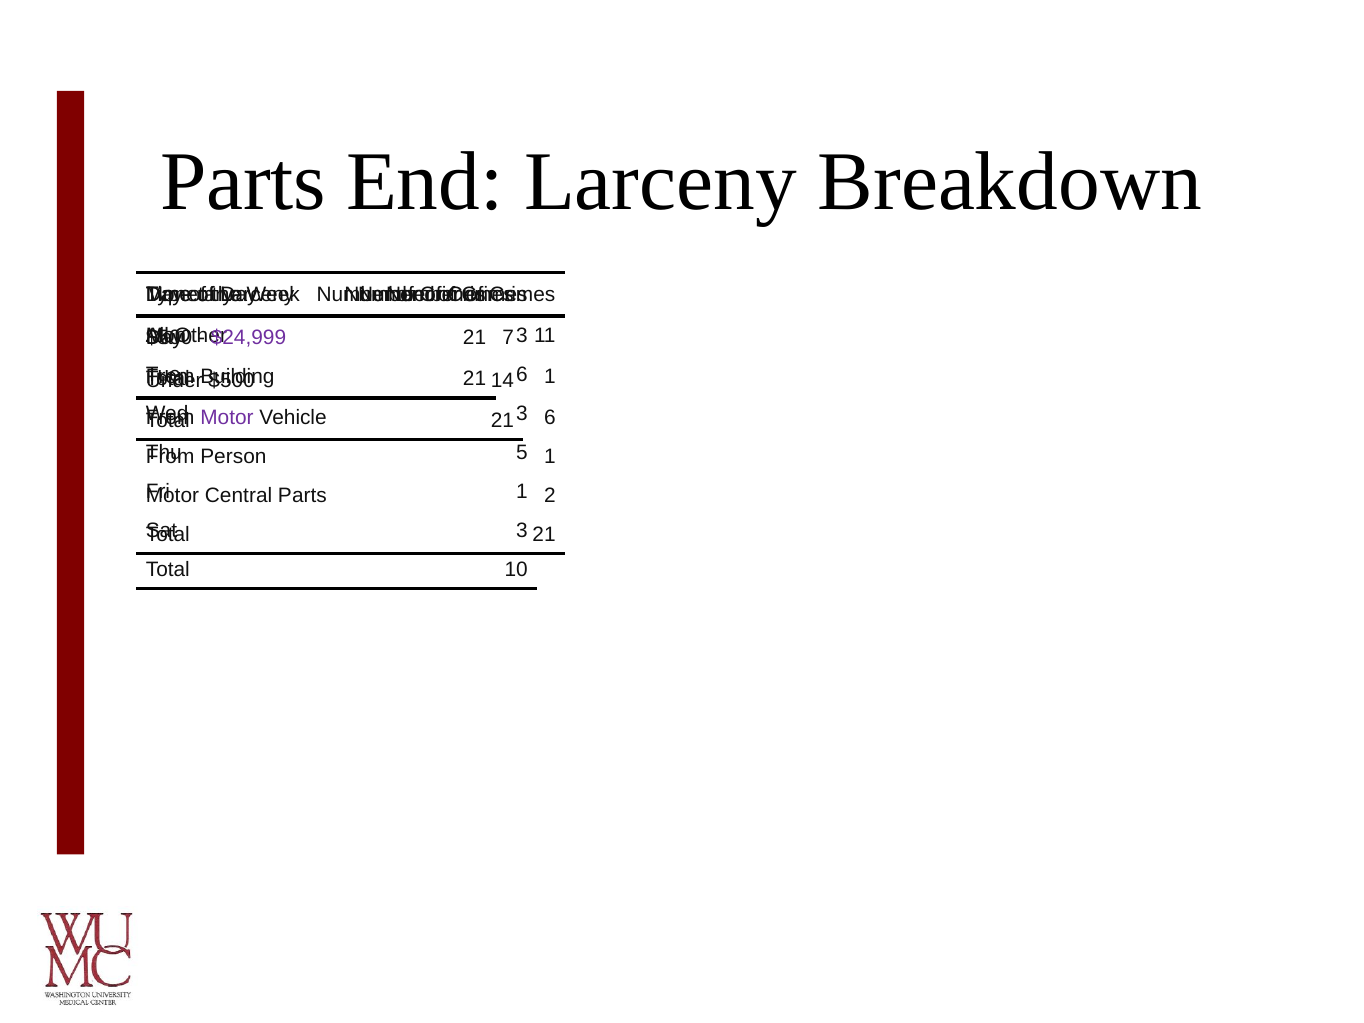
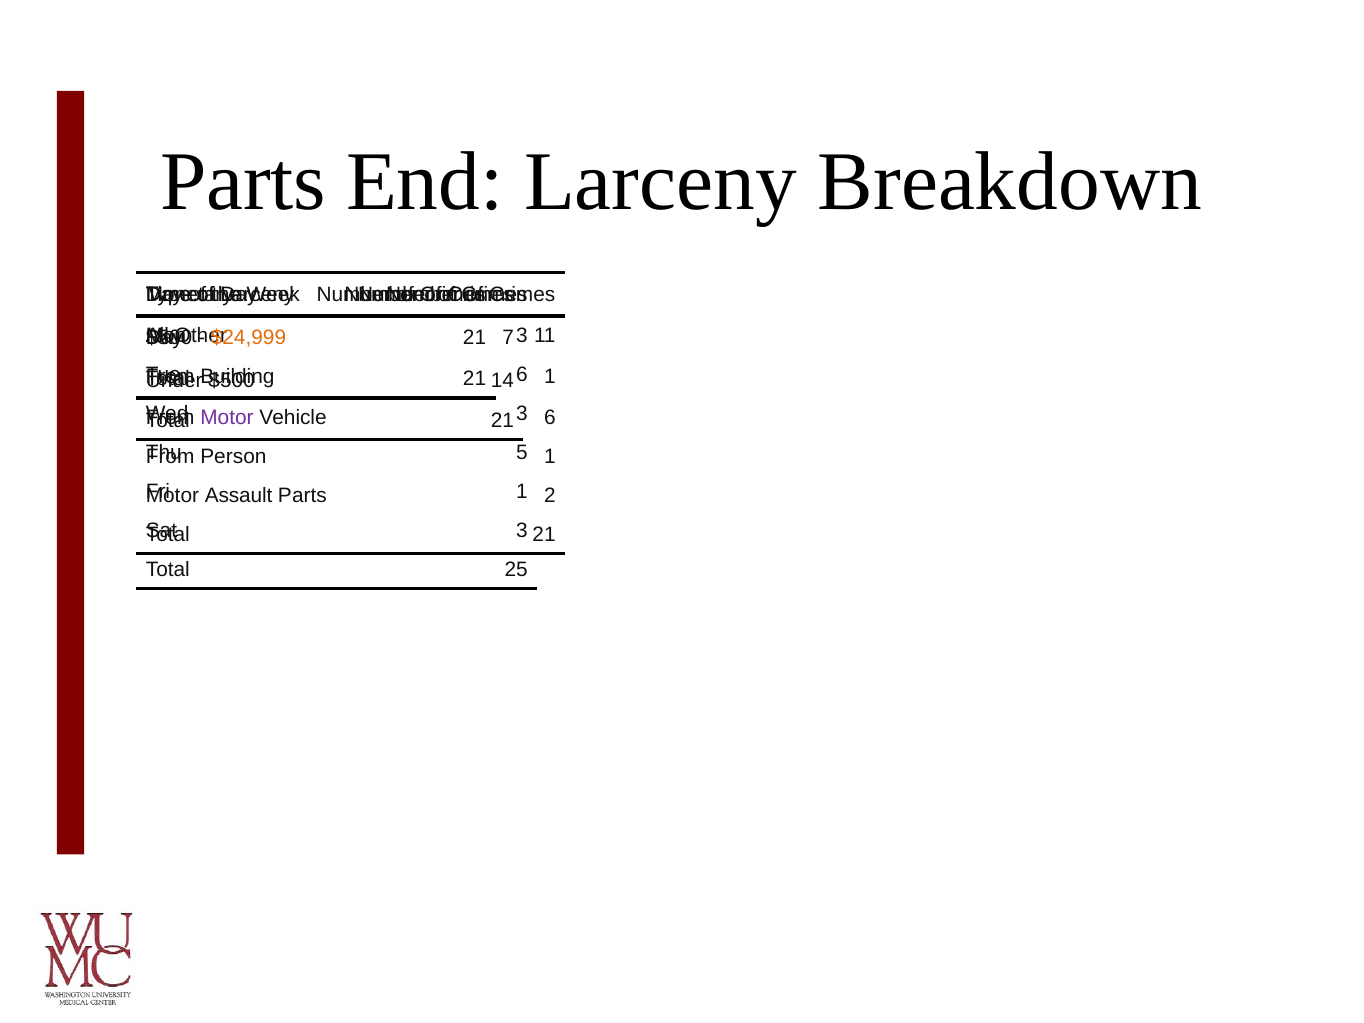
$24,999 colour: purple -> orange
Central: Central -> Assault
10: 10 -> 25
